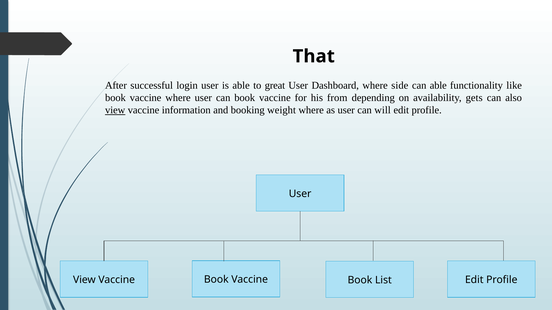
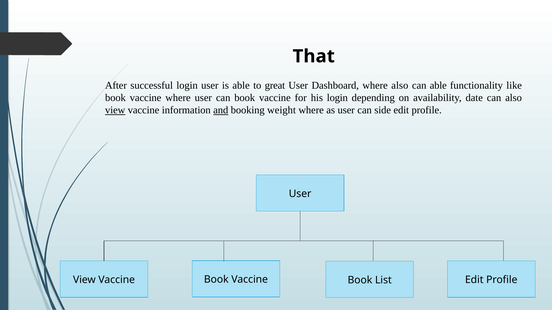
where side: side -> also
his from: from -> login
gets: gets -> date
and underline: none -> present
will: will -> side
